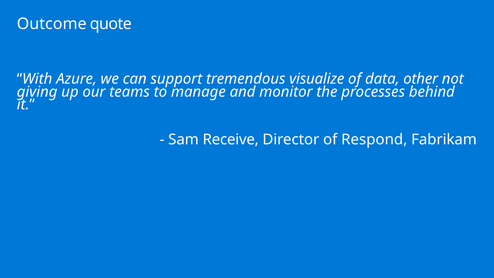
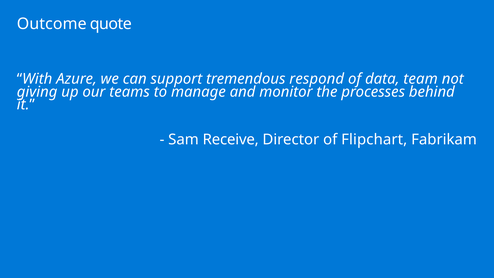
visualize: visualize -> respond
other: other -> team
Respond: Respond -> Flipchart
